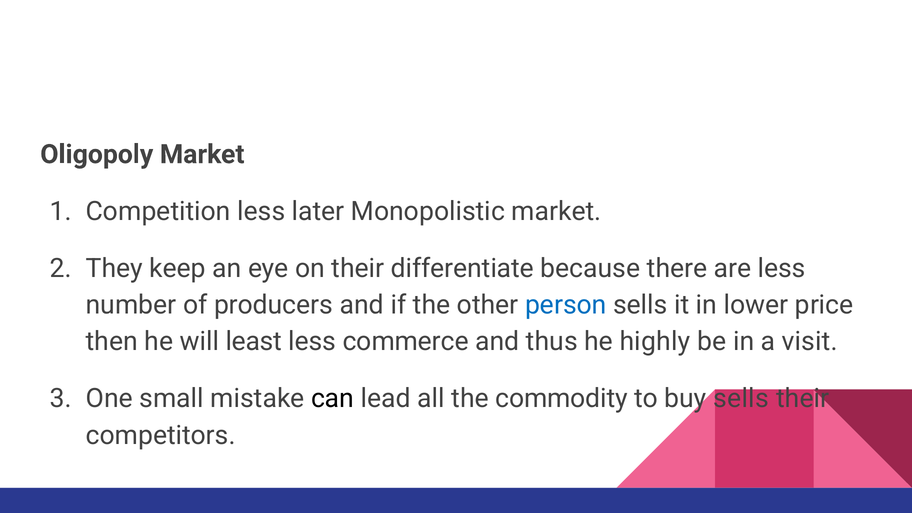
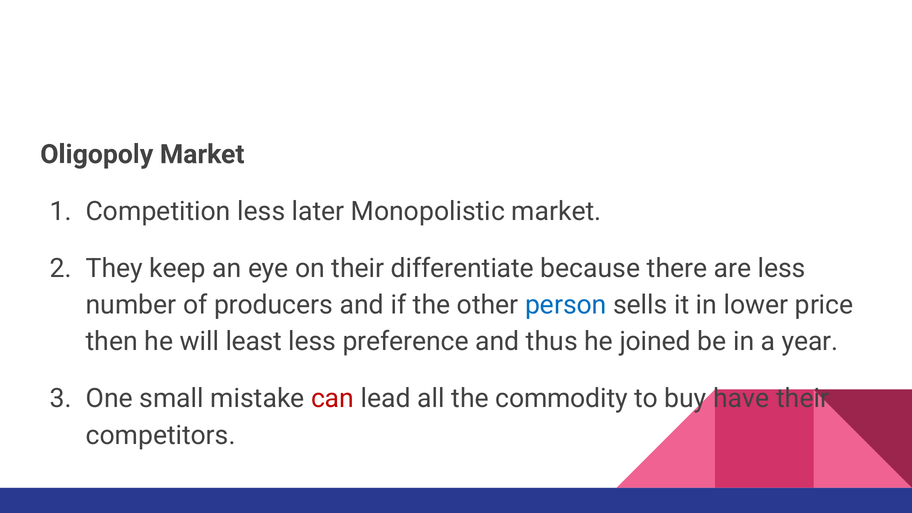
commerce: commerce -> preference
highly: highly -> joined
visit: visit -> year
can colour: black -> red
buy sells: sells -> have
